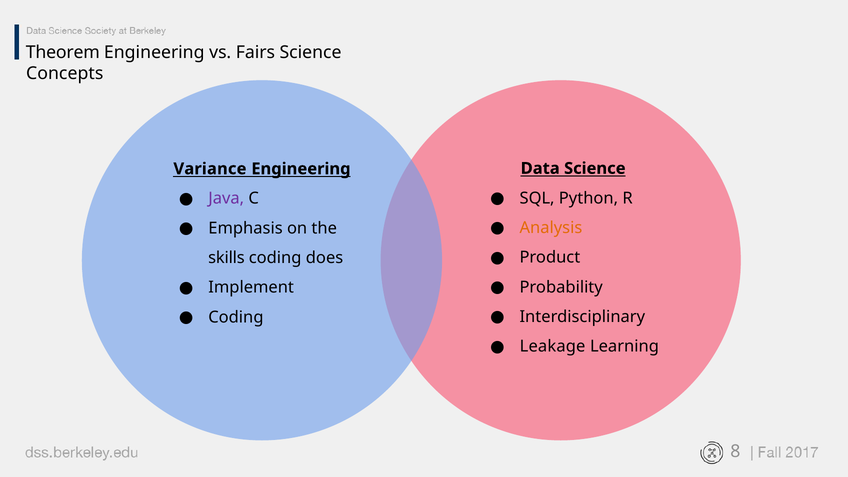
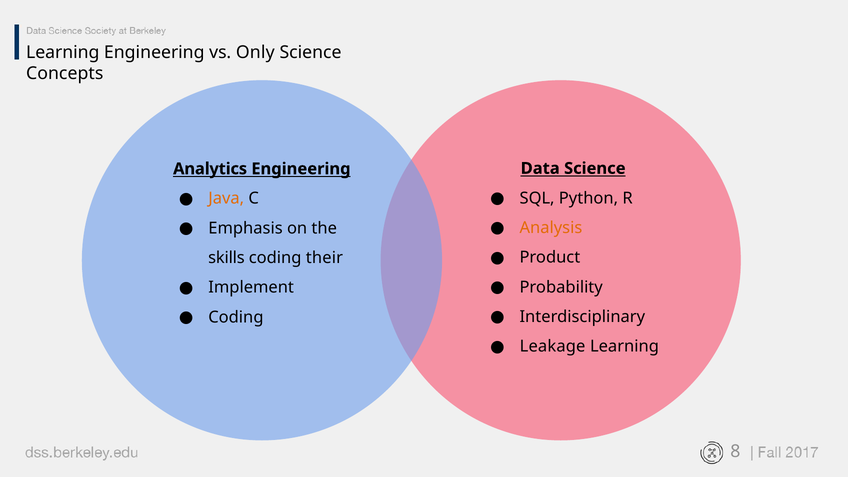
Theorem at (63, 52): Theorem -> Learning
Fairs: Fairs -> Only
Variance: Variance -> Analytics
Java colour: purple -> orange
does: does -> their
